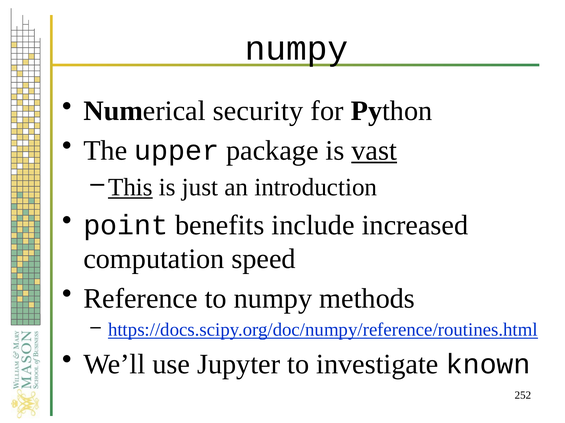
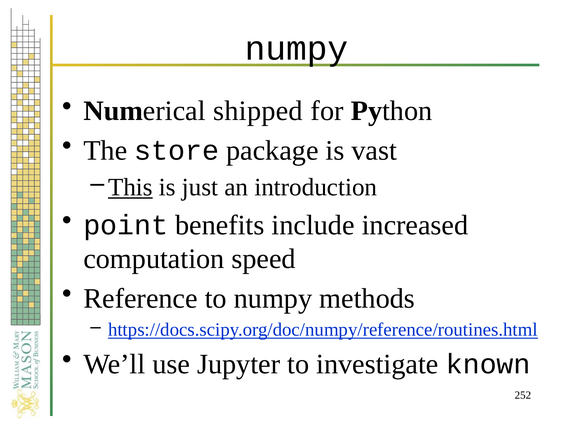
security: security -> shipped
upper: upper -> store
vast underline: present -> none
